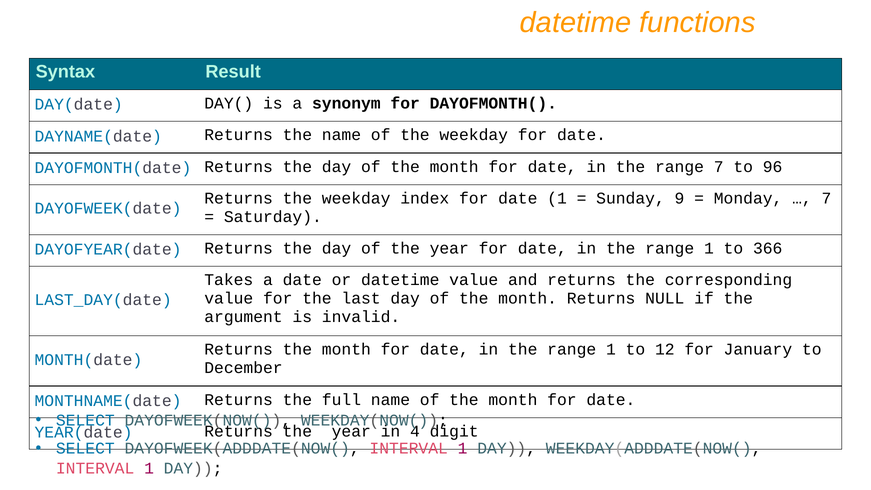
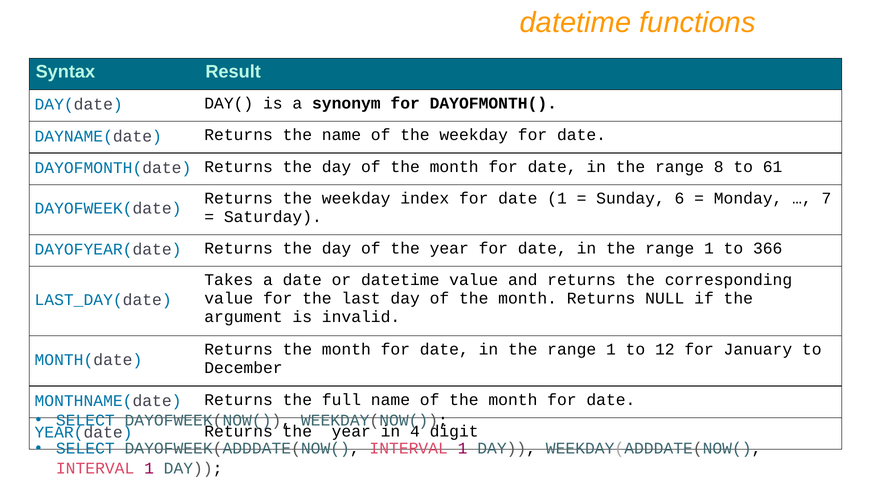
range 7: 7 -> 8
96: 96 -> 61
9: 9 -> 6
